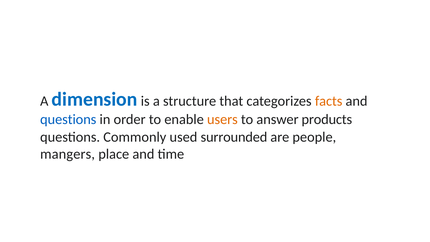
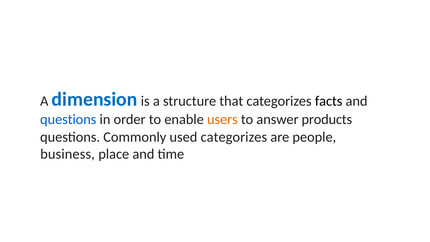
facts colour: orange -> black
used surrounded: surrounded -> categorizes
mangers: mangers -> business
